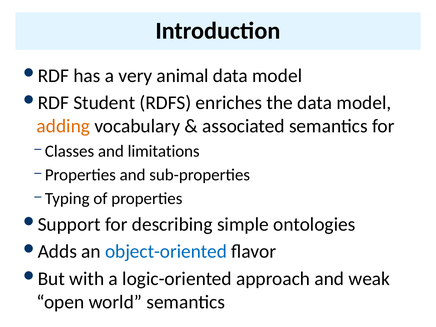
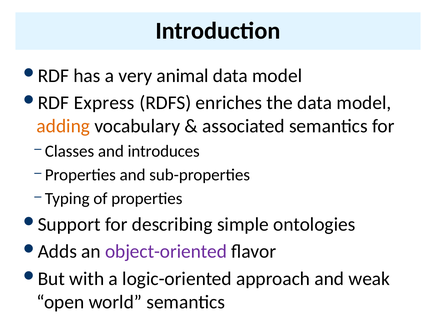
Student: Student -> Express
limitations: limitations -> introduces
object-oriented colour: blue -> purple
